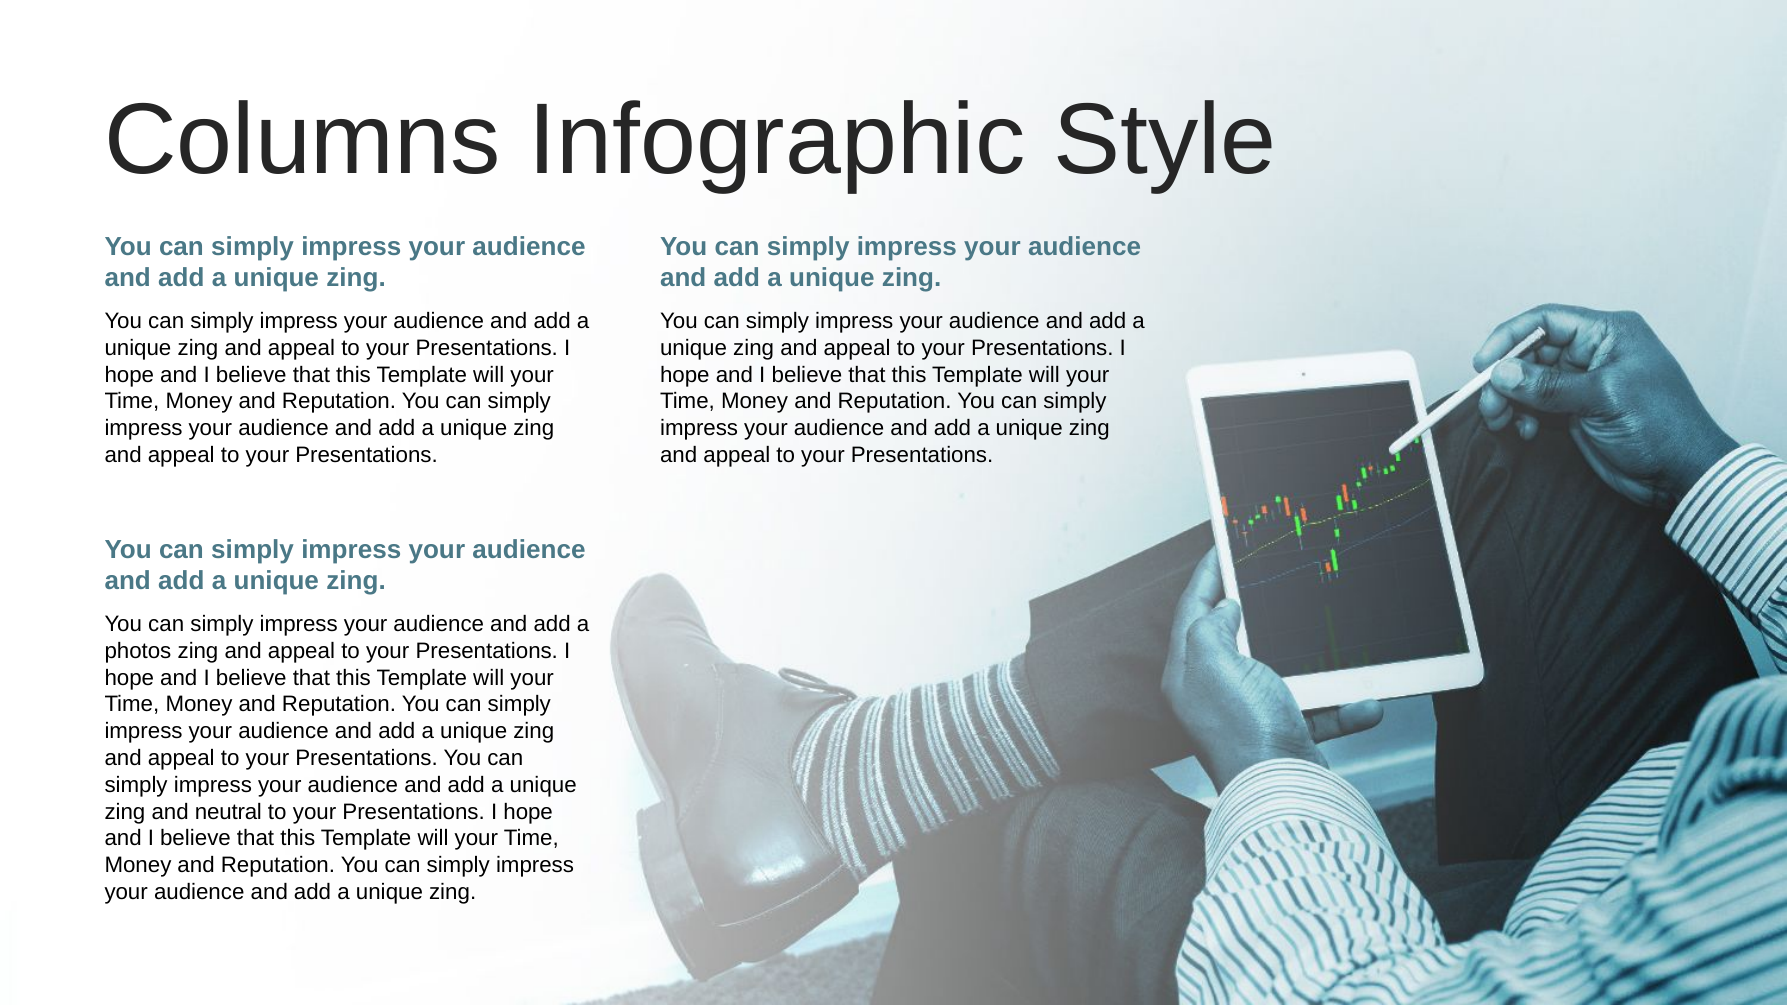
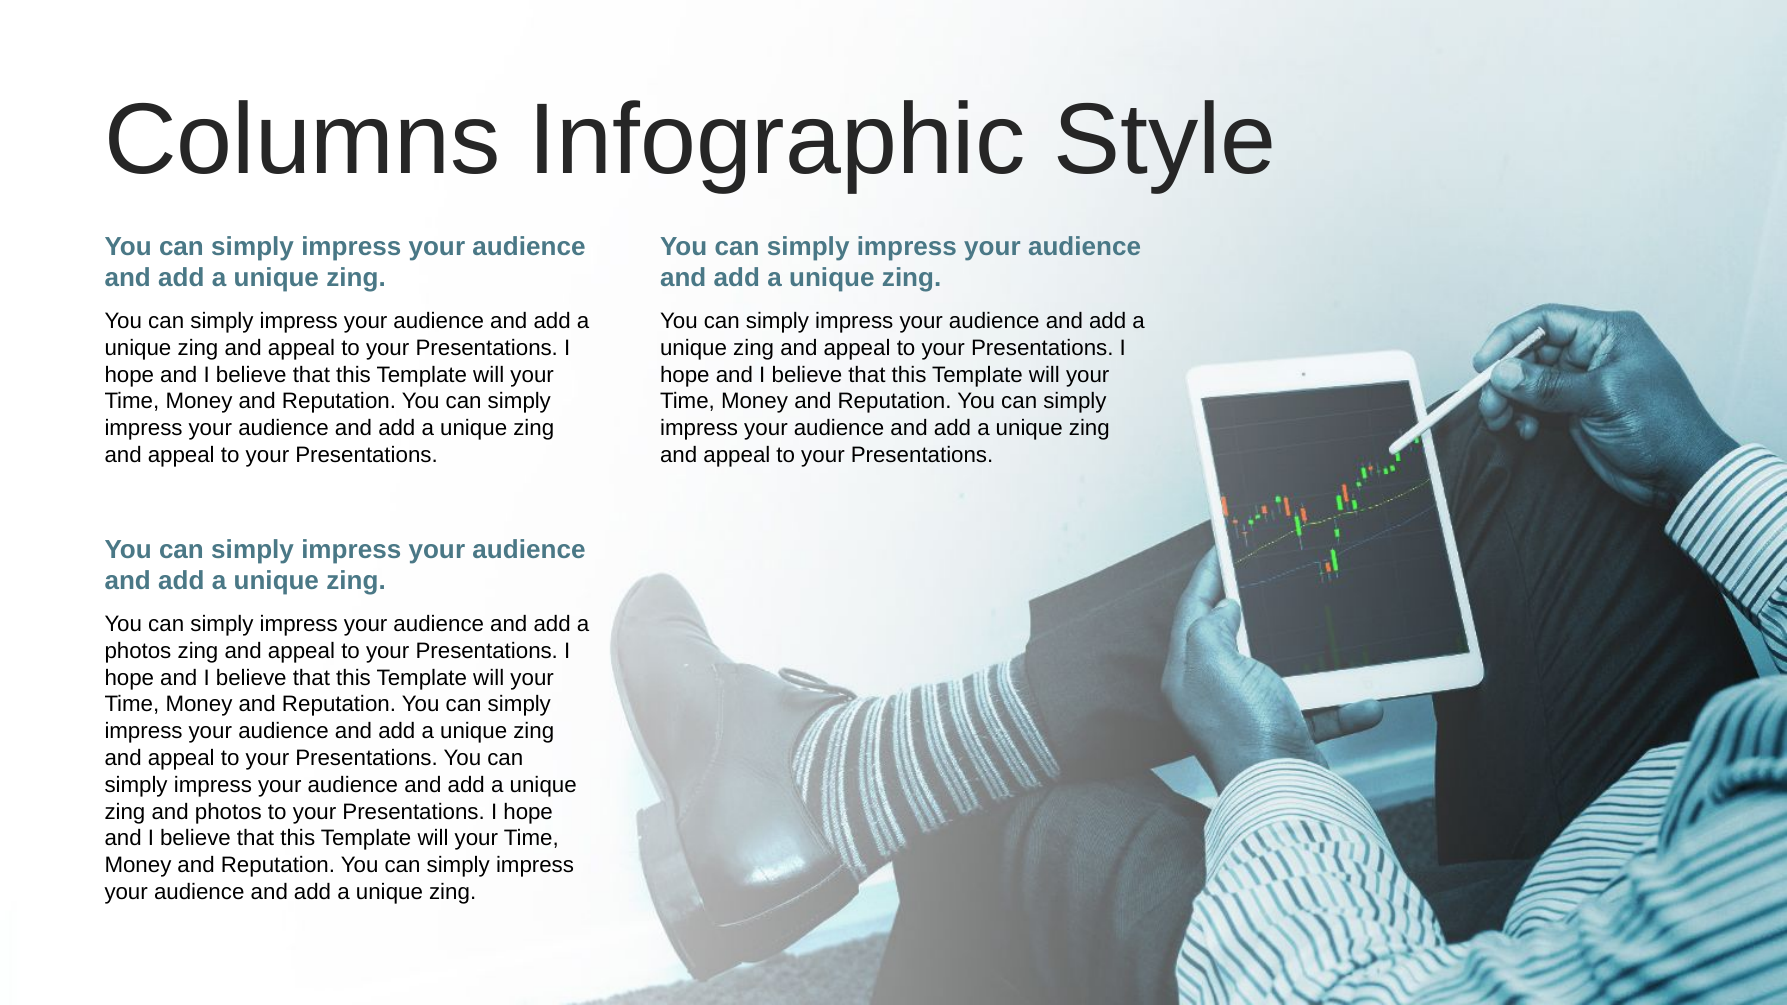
and neutral: neutral -> photos
